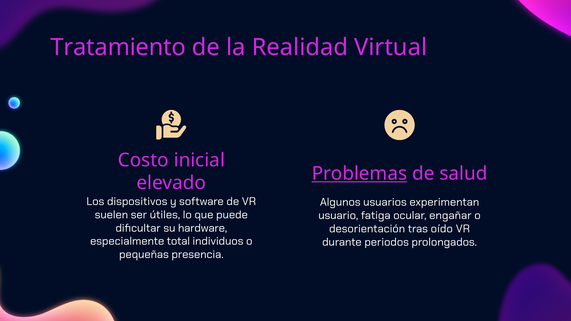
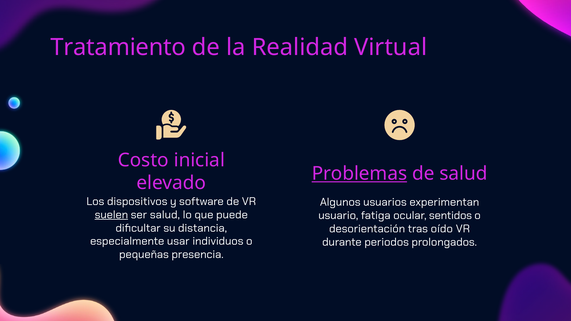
suelen underline: none -> present
ser útiles: útiles -> salud
engañar: engañar -> sentidos
hardware: hardware -> distancia
total: total -> usar
